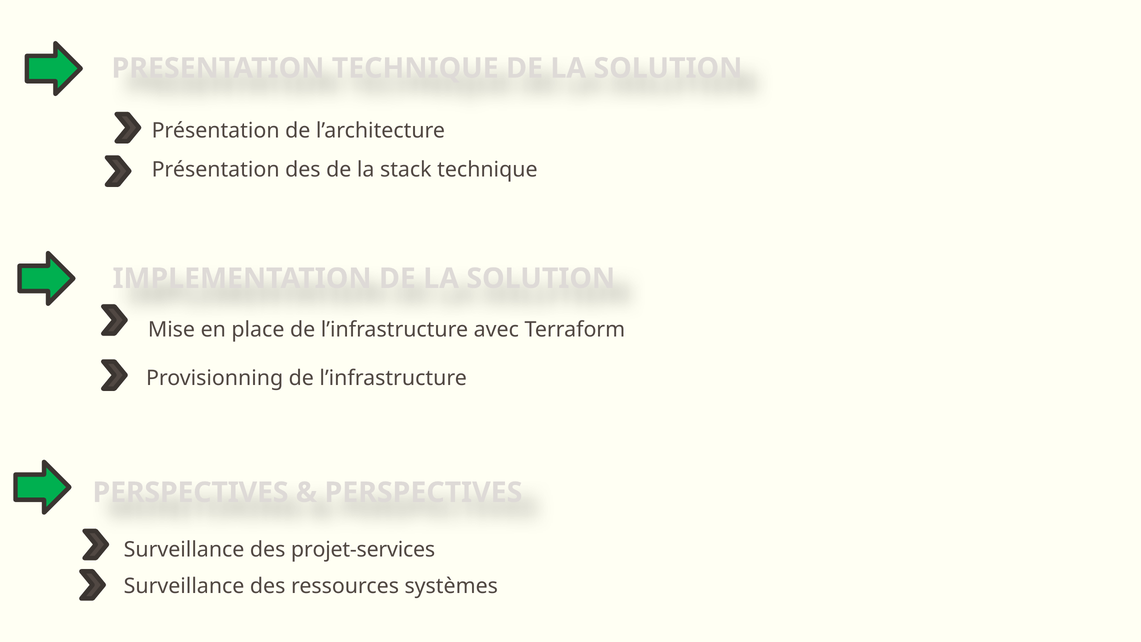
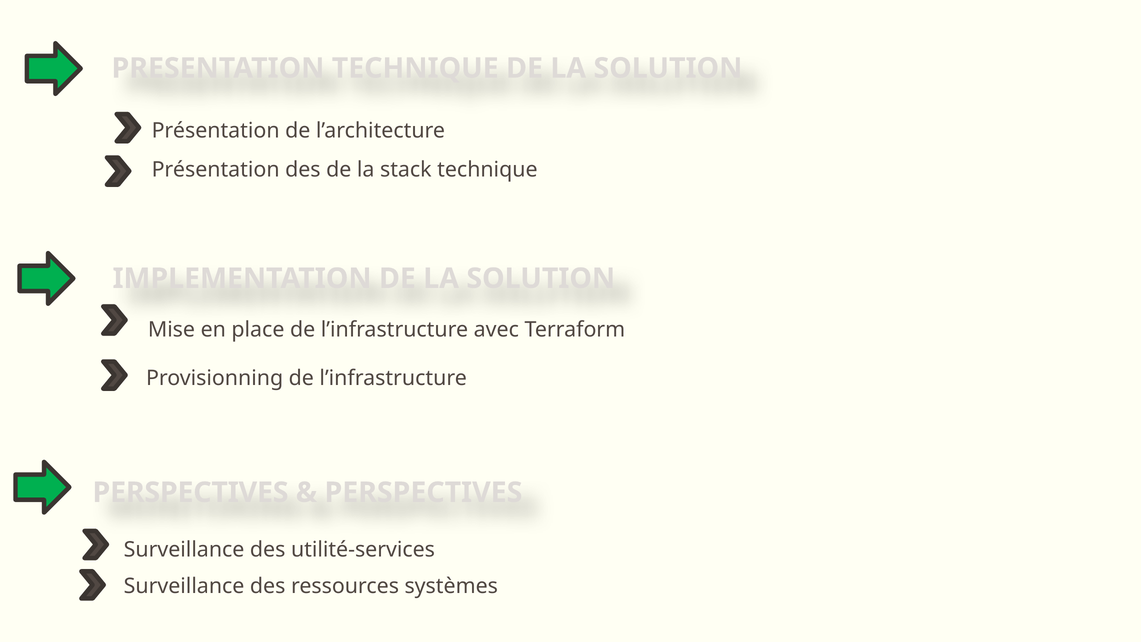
projet-services: projet-services -> utilité-services
